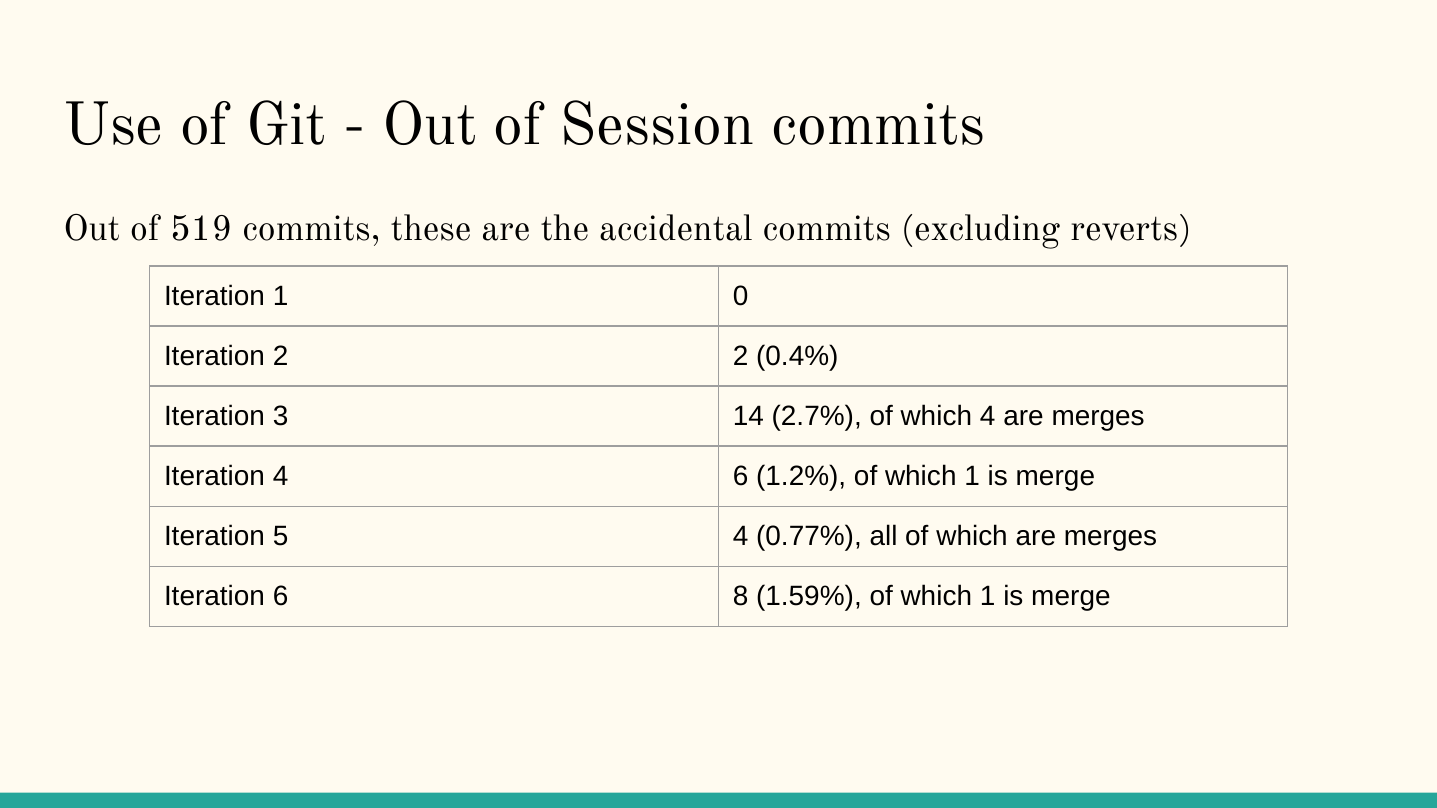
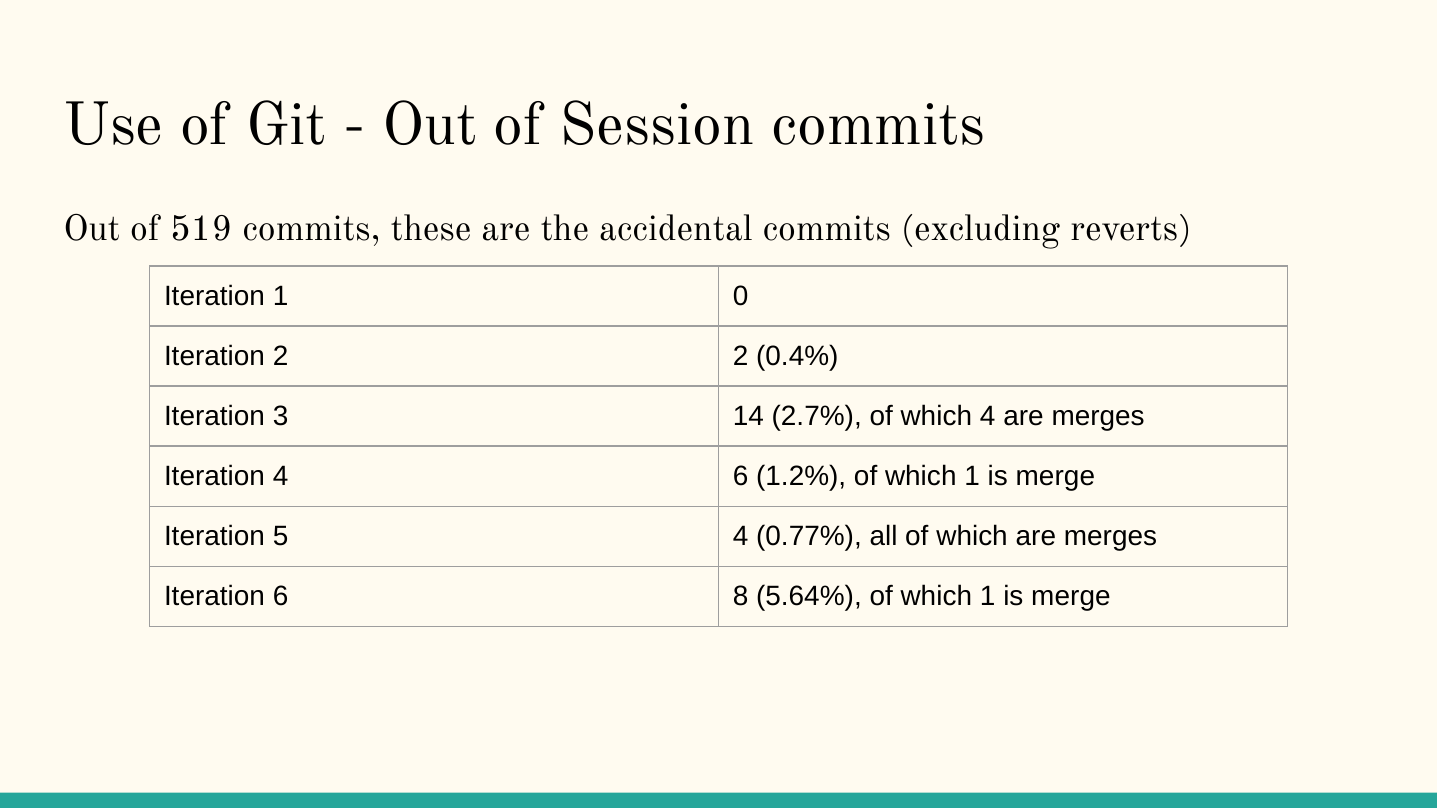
1.59%: 1.59% -> 5.64%
